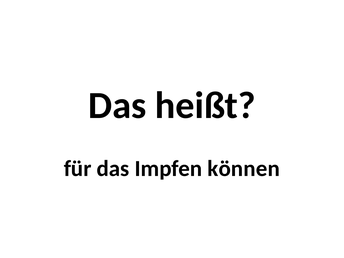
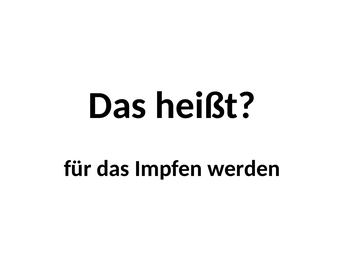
können: können -> werden
